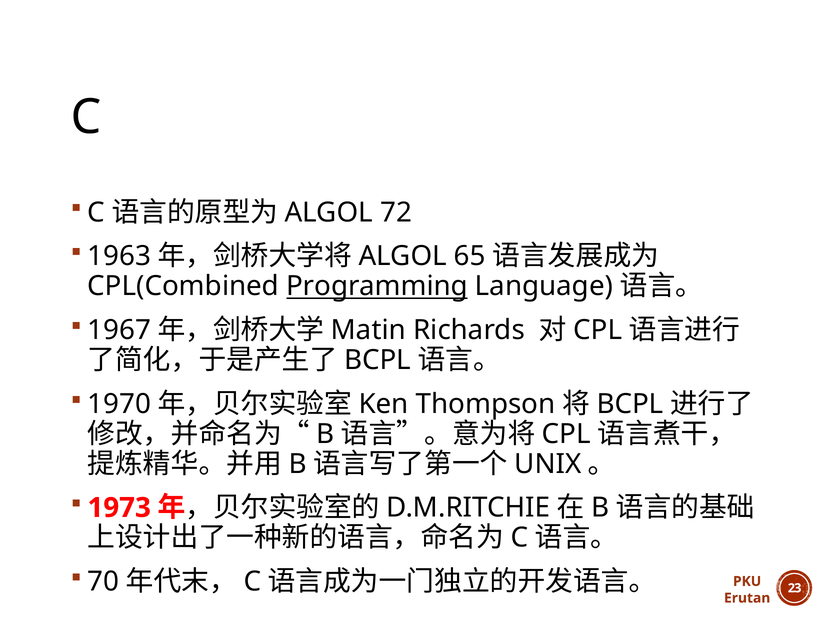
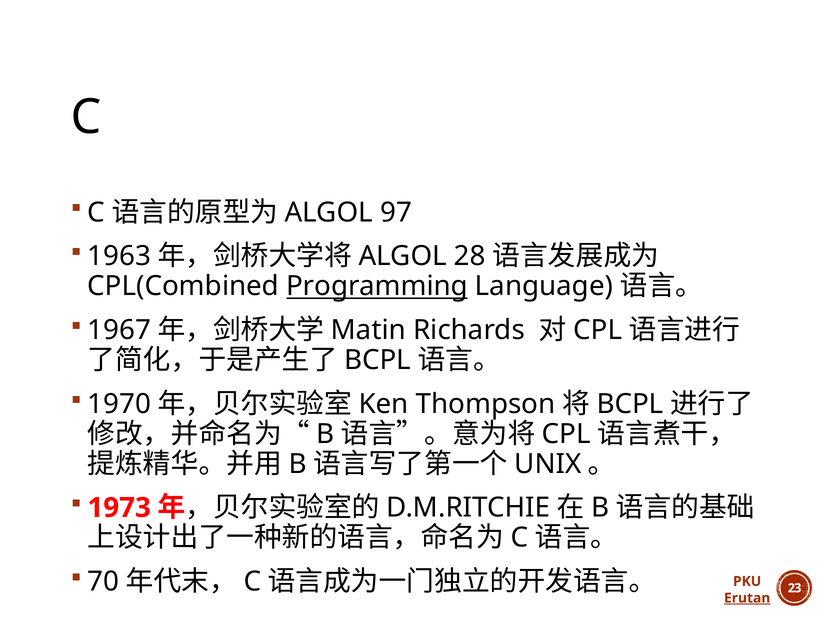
72: 72 -> 97
65: 65 -> 28
Erutan underline: none -> present
